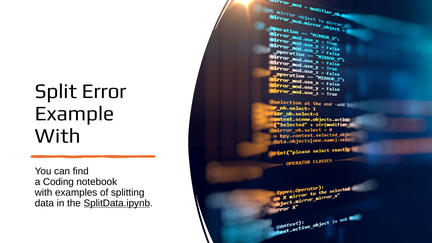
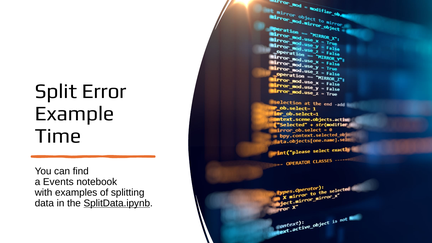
With at (58, 136): With -> Time
Coding: Coding -> Events
